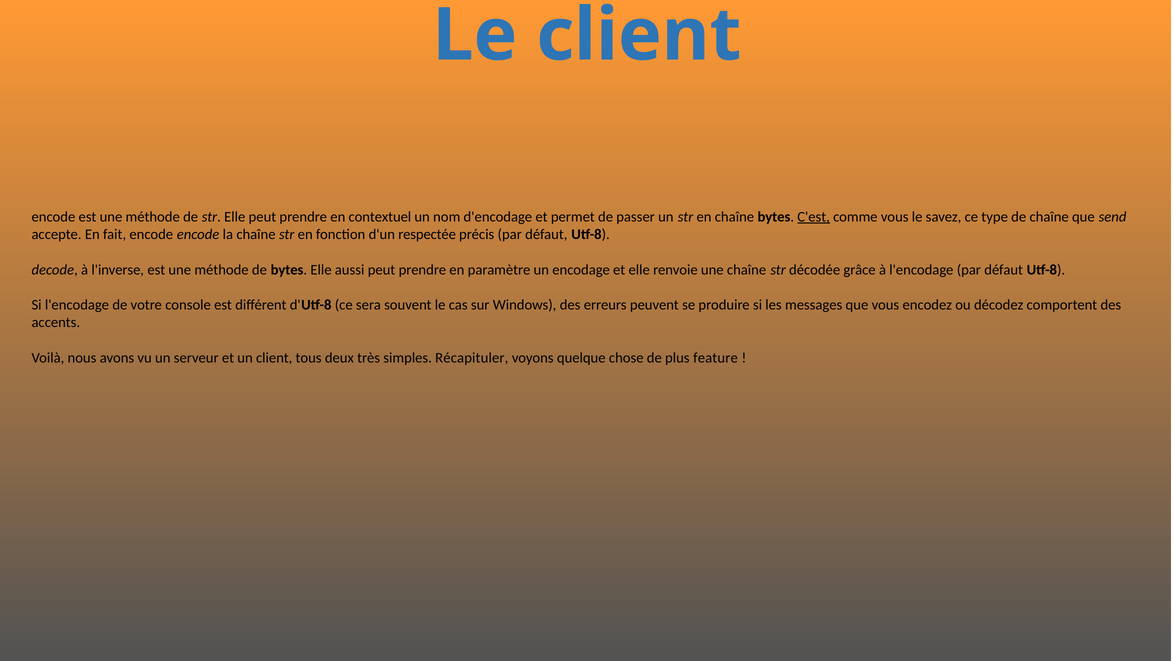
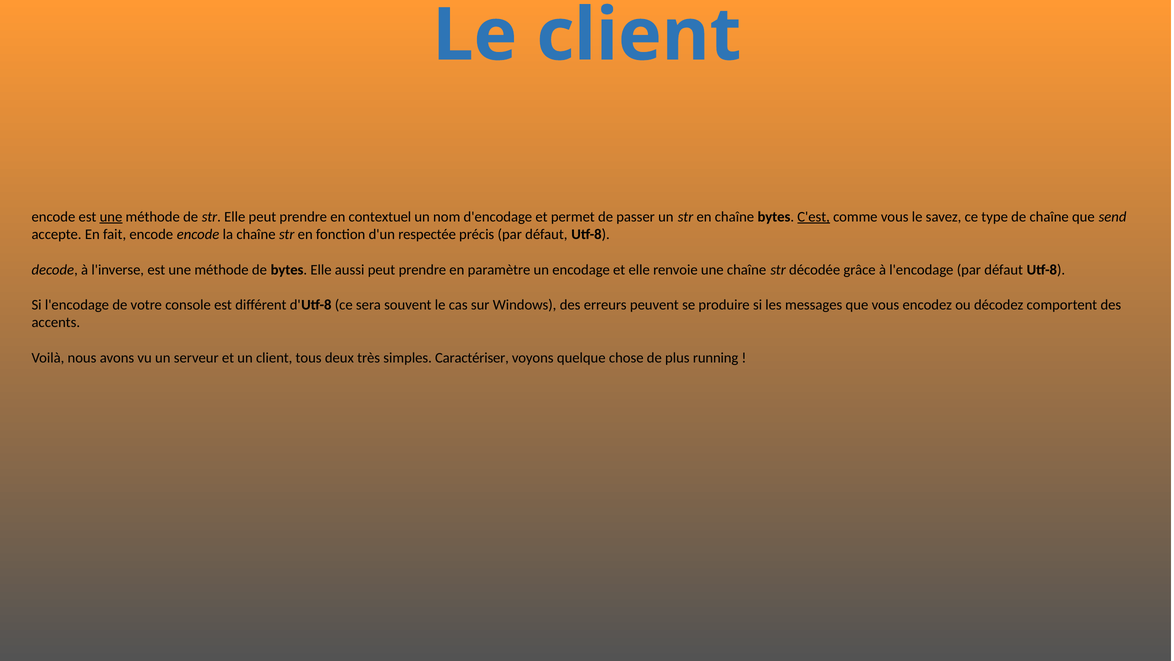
une at (111, 217) underline: none -> present
Récapituler: Récapituler -> Caractériser
feature: feature -> running
